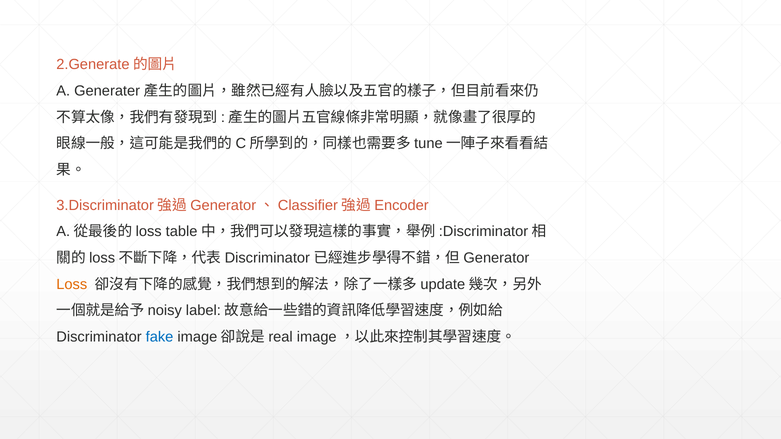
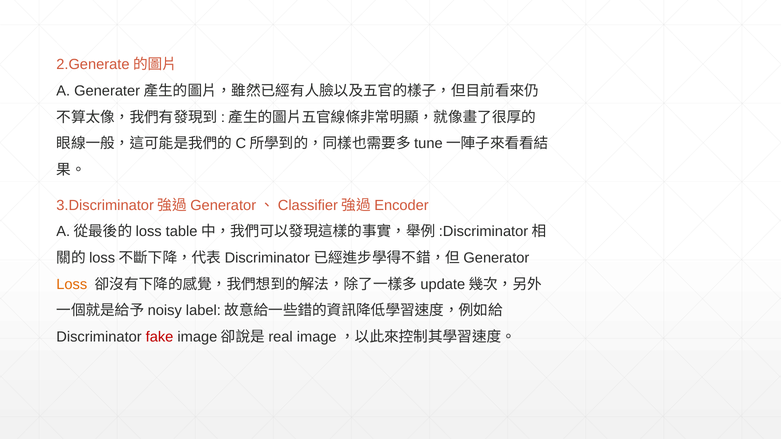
fake colour: blue -> red
